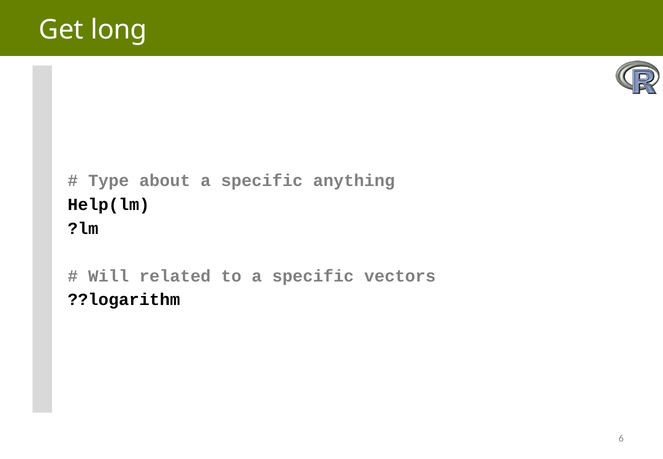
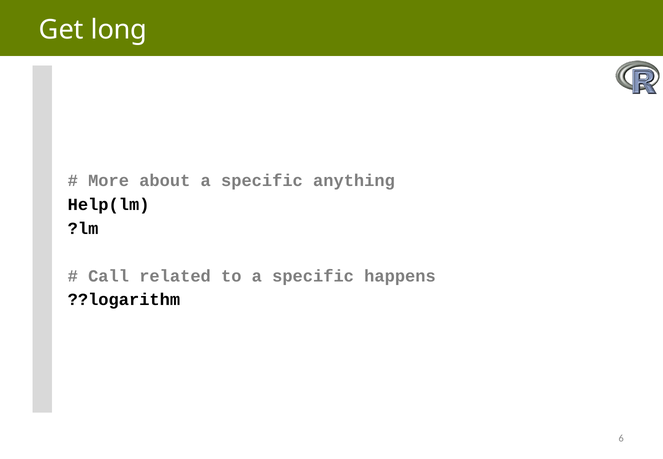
Type: Type -> More
Will: Will -> Call
vectors: vectors -> happens
